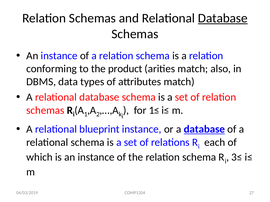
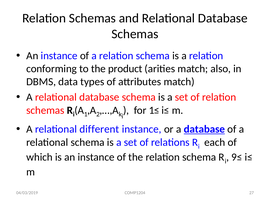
Database at (223, 18) underline: present -> none
blueprint: blueprint -> different
3≤: 3≤ -> 9≤
